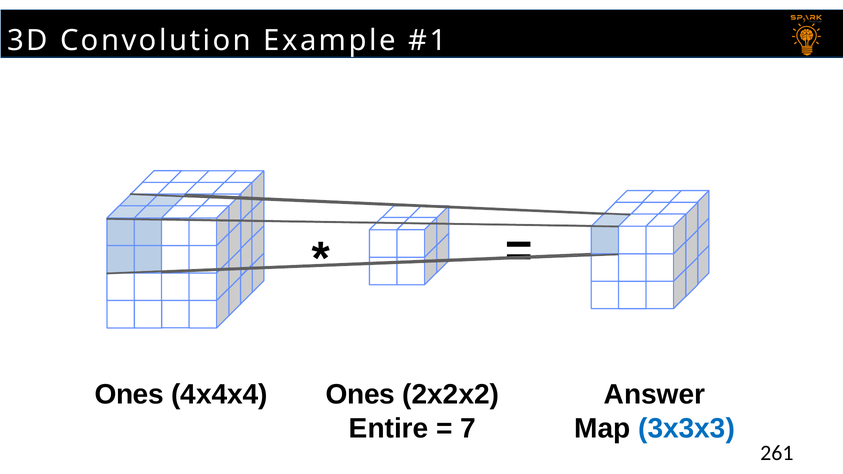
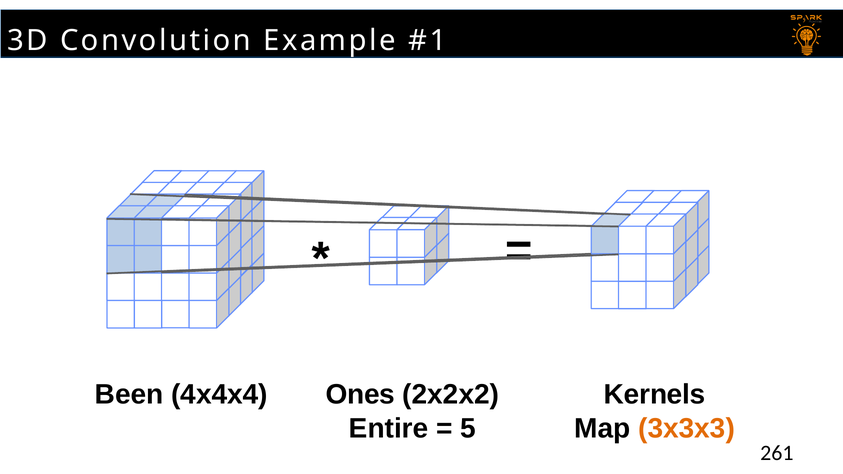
Ones at (129, 395): Ones -> Been
Answer: Answer -> Kernels
7: 7 -> 5
3x3x3 colour: blue -> orange
